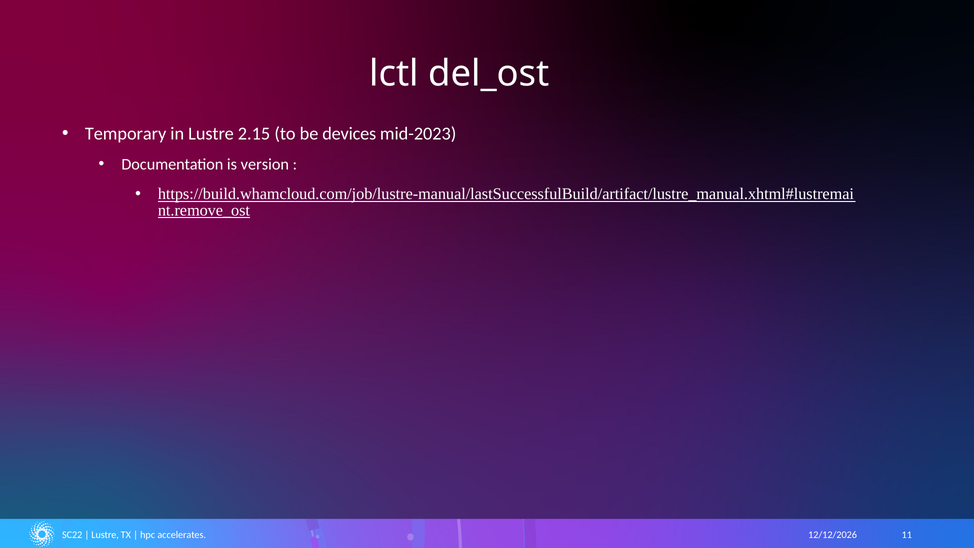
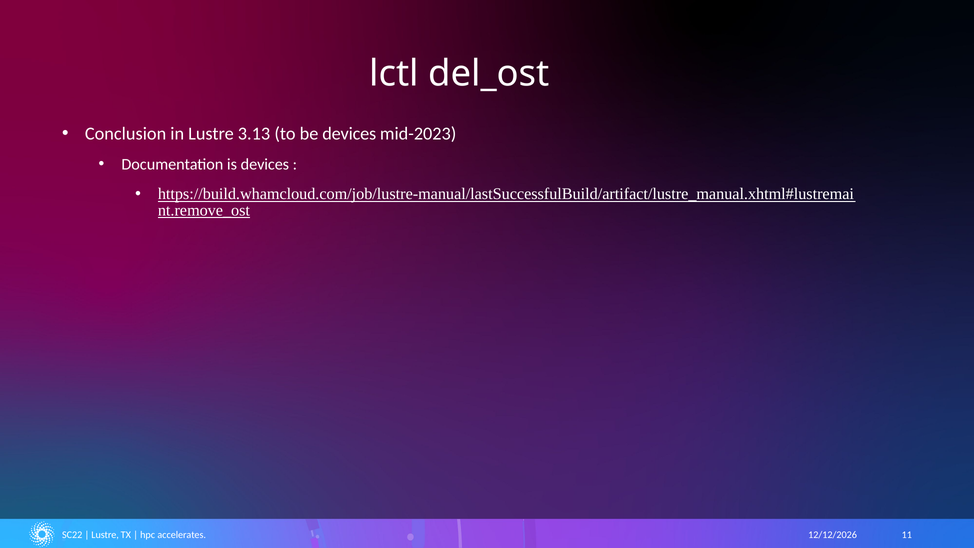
Temporary: Temporary -> Conclusion
2.15: 2.15 -> 3.13
is version: version -> devices
